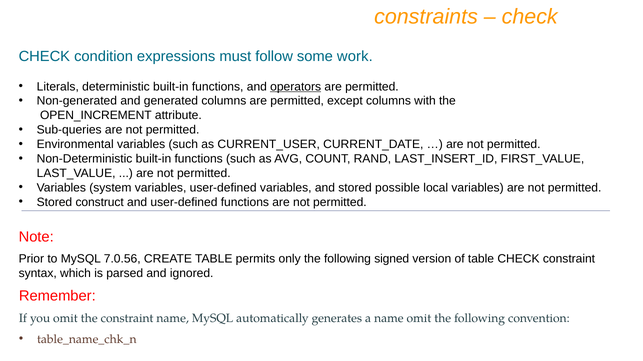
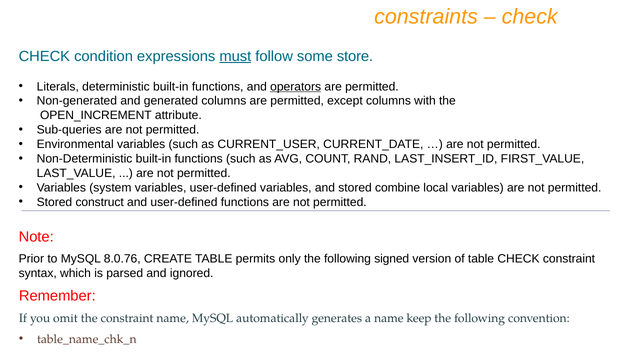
must underline: none -> present
work: work -> store
possible: possible -> combine
7.0.56: 7.0.56 -> 8.0.76
name omit: omit -> keep
